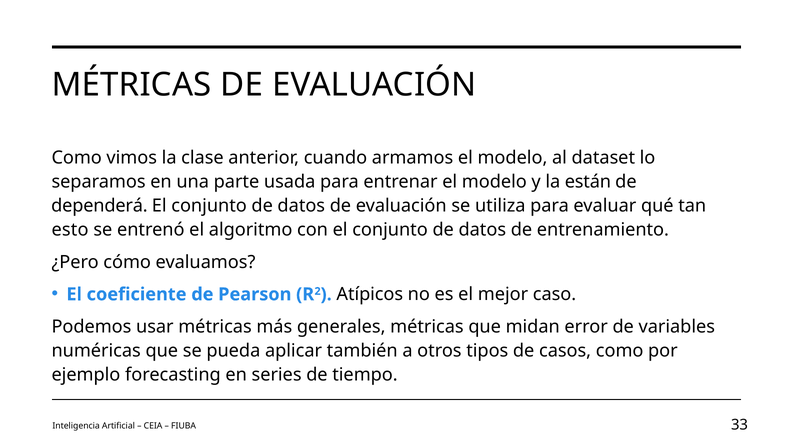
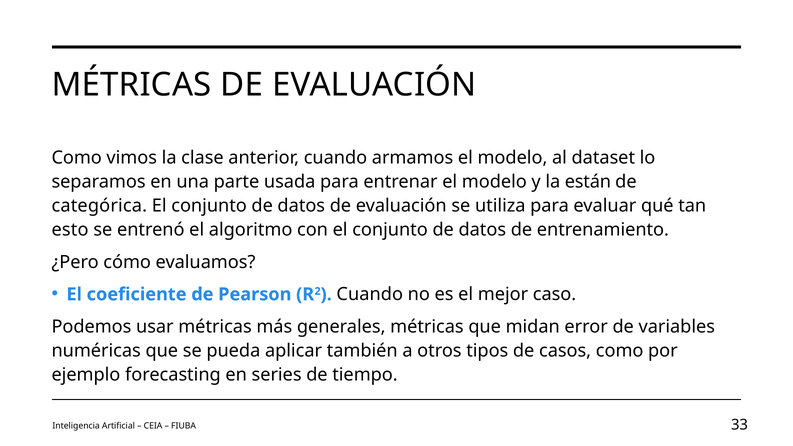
dependerá: dependerá -> categórica
Atípicos at (370, 294): Atípicos -> Cuando
